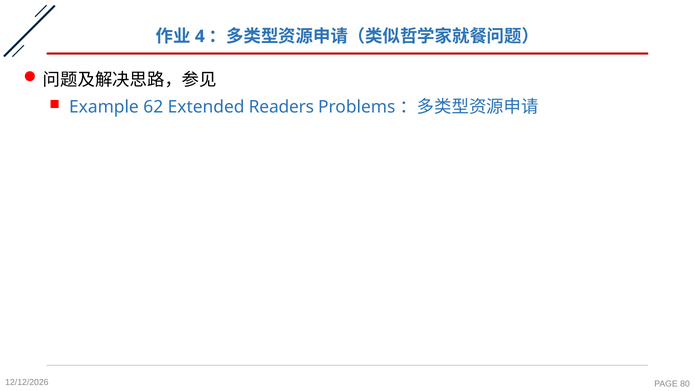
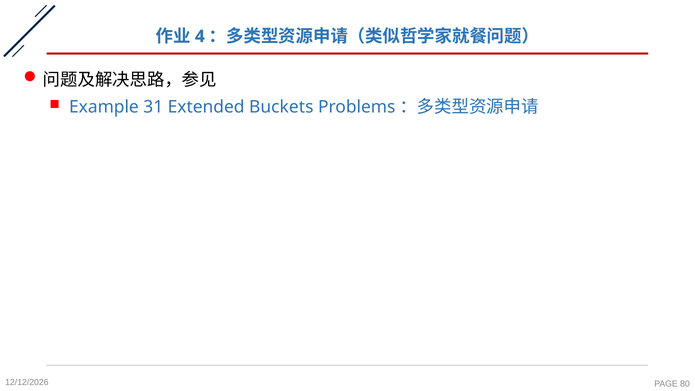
62: 62 -> 31
Readers: Readers -> Buckets
